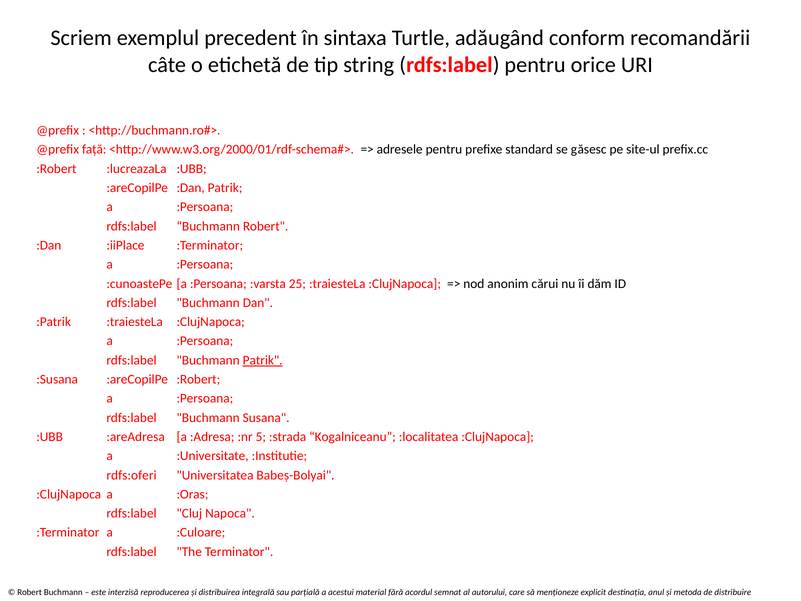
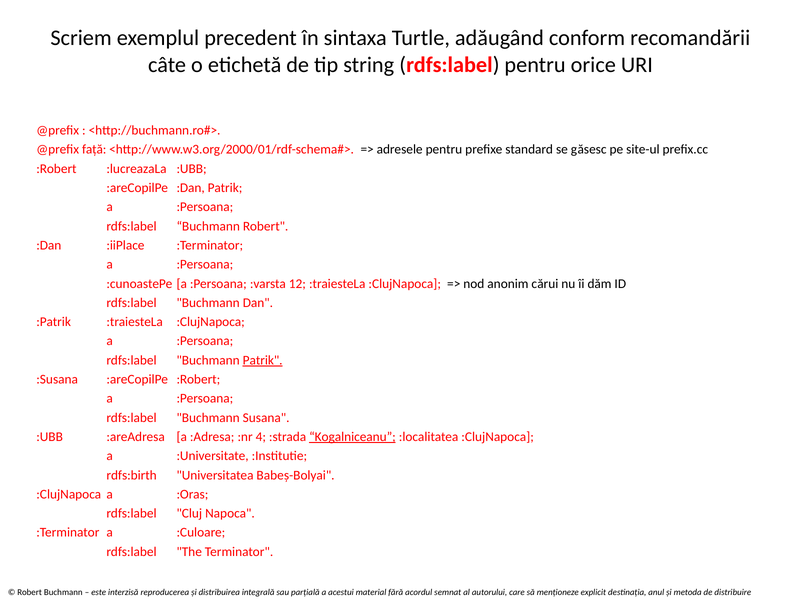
25: 25 -> 12
5: 5 -> 4
Kogalniceanu underline: none -> present
rdfs:oferi: rdfs:oferi -> rdfs:birth
